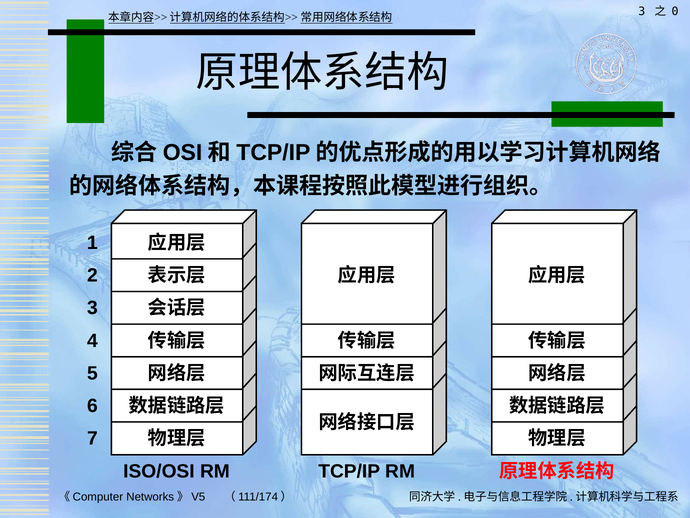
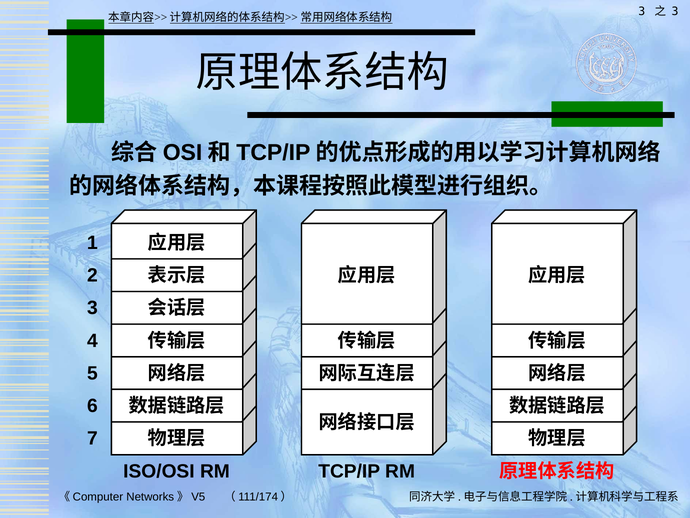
0 at (675, 11): 0 -> 3
